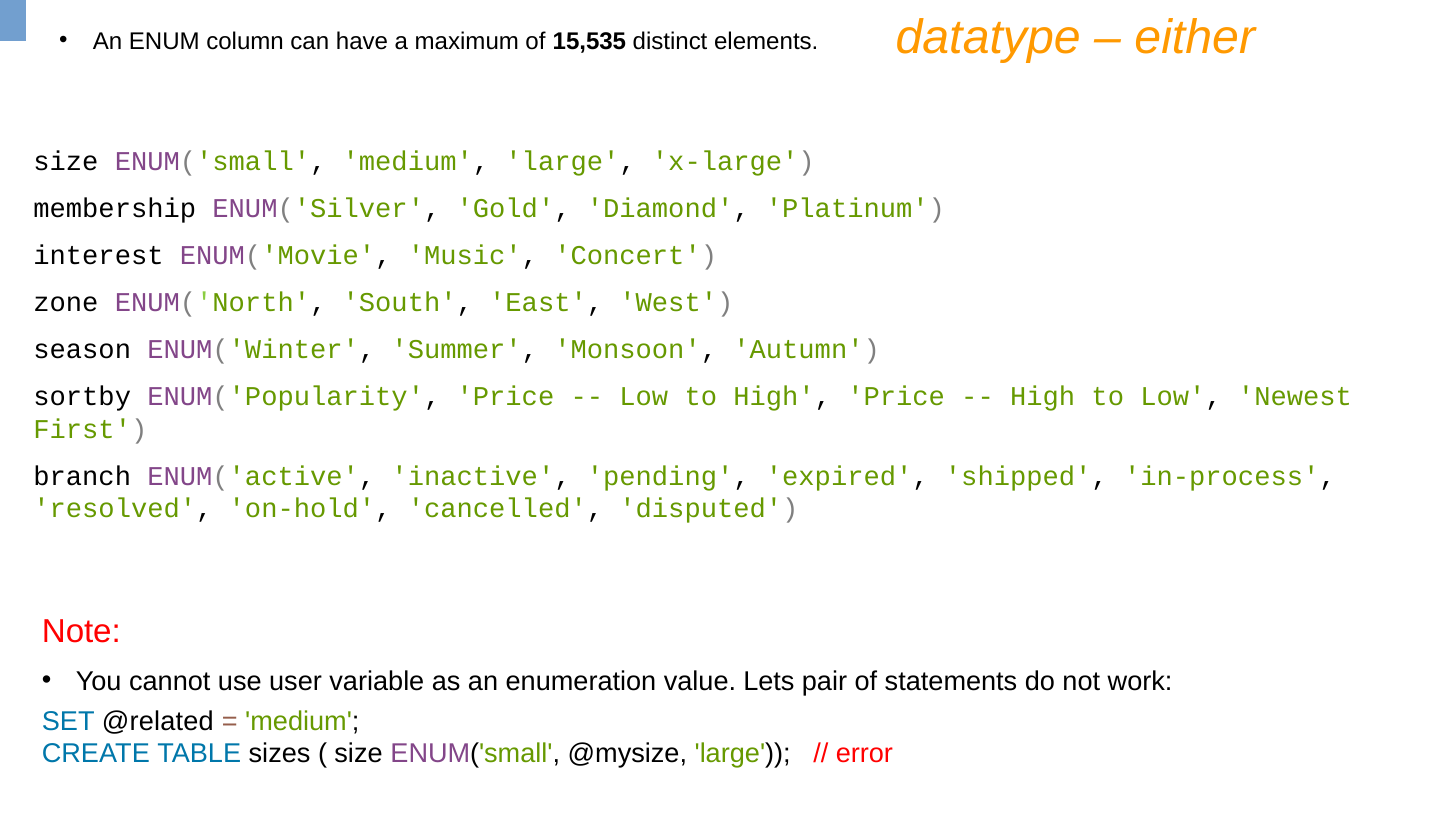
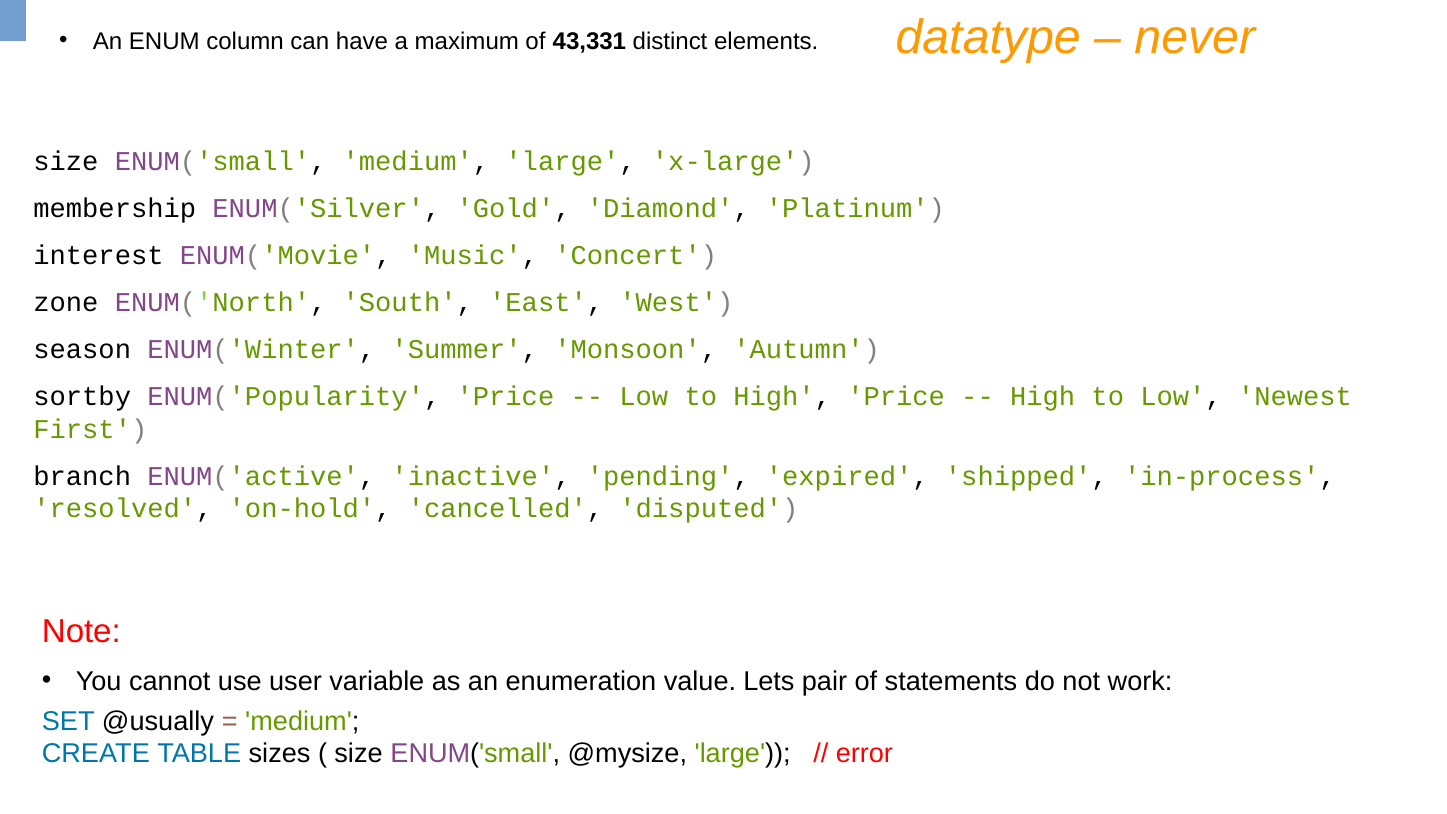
either: either -> never
15,535: 15,535 -> 43,331
@related: @related -> @usually
